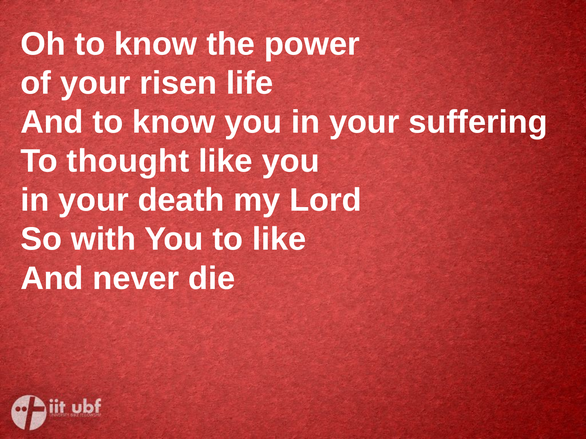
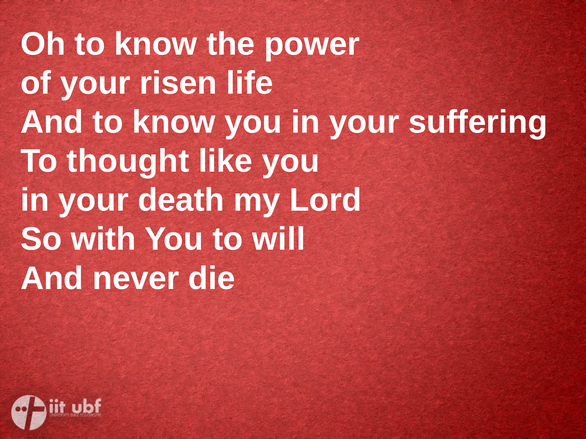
to like: like -> will
